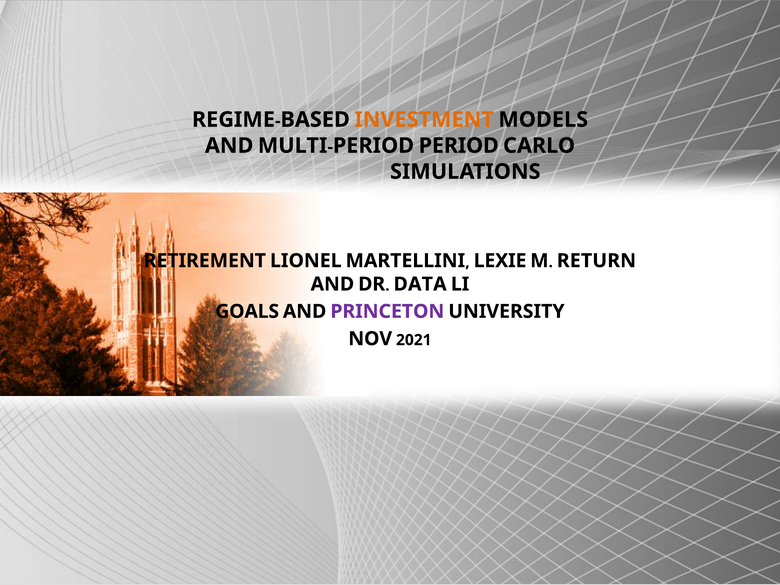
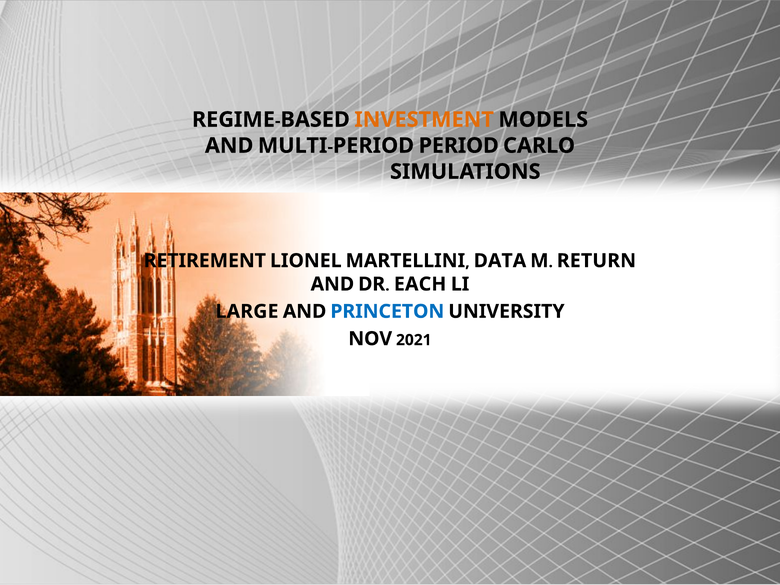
LEXIE: LEXIE -> DATA
DATA: DATA -> EACH
GOALS: GOALS -> LARGE
PRINCETON colour: purple -> blue
